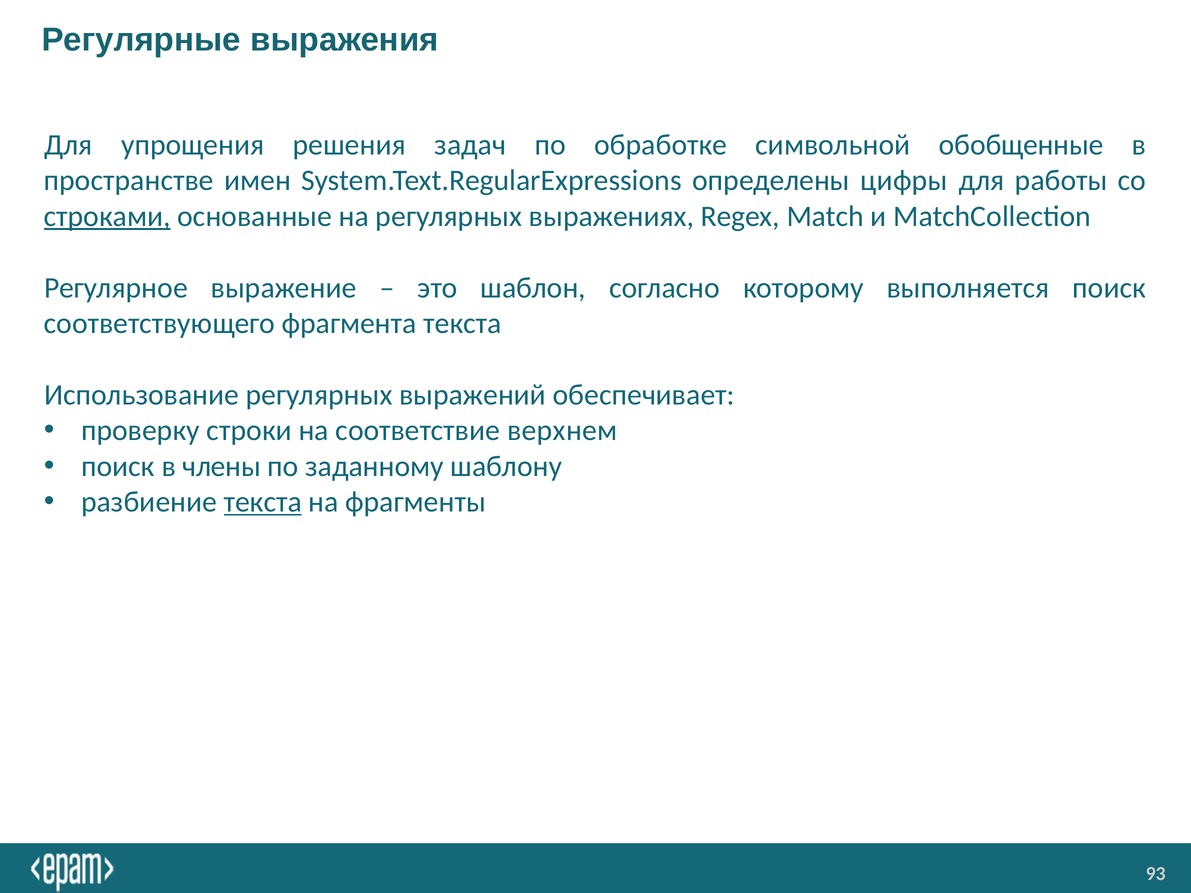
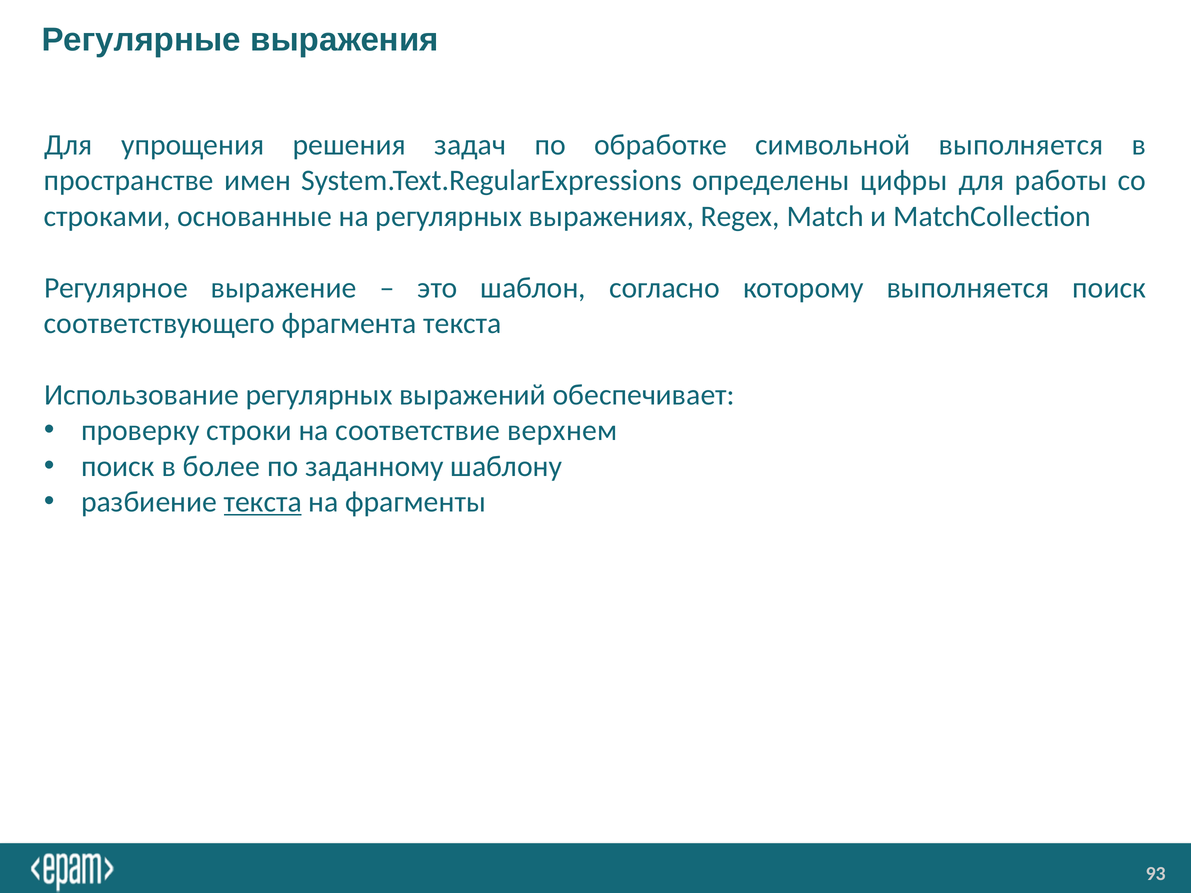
символьной обобщенные: обобщенные -> выполняется
строками underline: present -> none
члены: члены -> более
